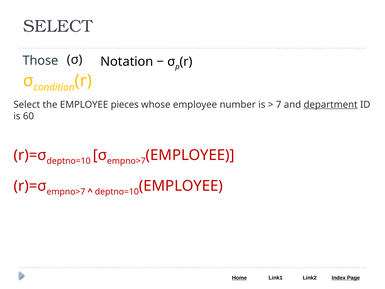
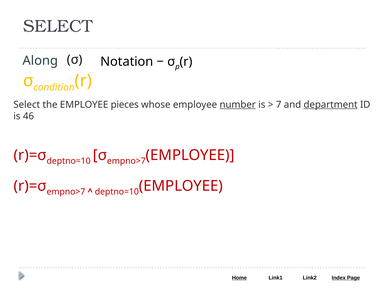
Those: Those -> Along
number underline: none -> present
60: 60 -> 46
